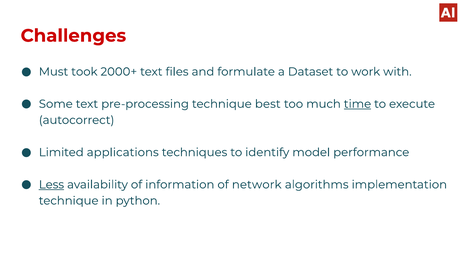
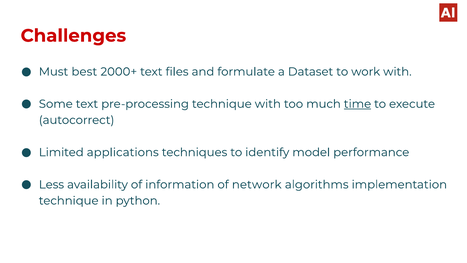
took: took -> best
technique best: best -> with
Less underline: present -> none
